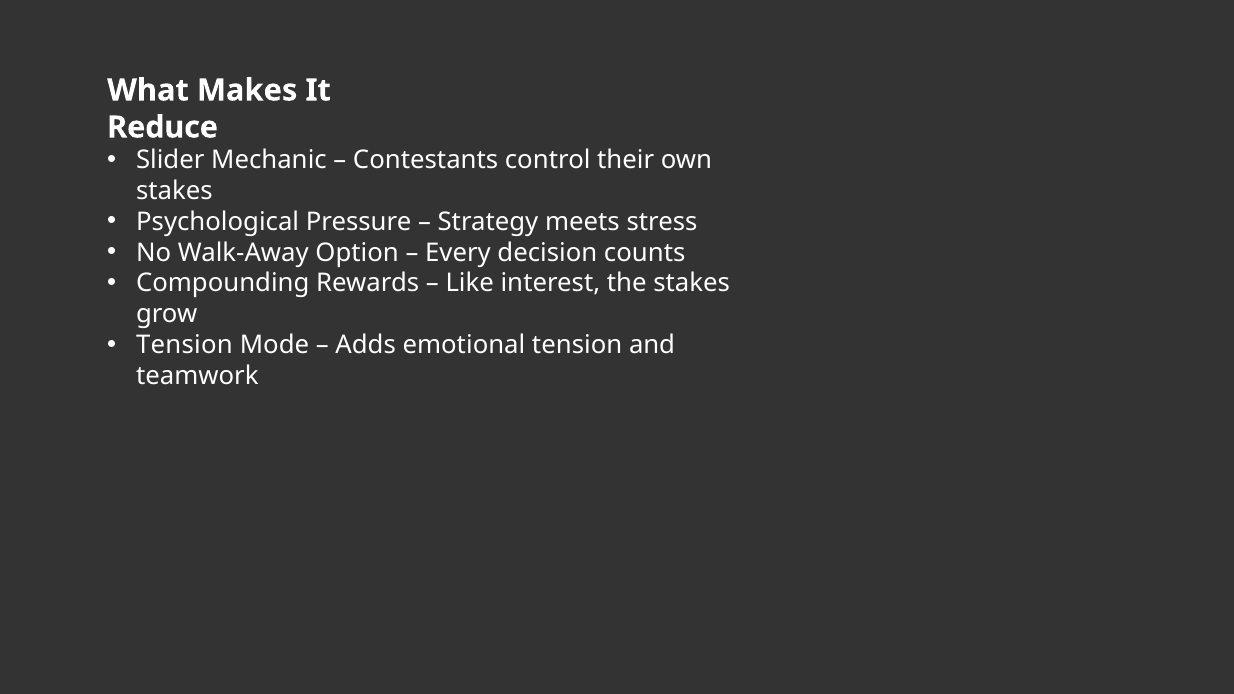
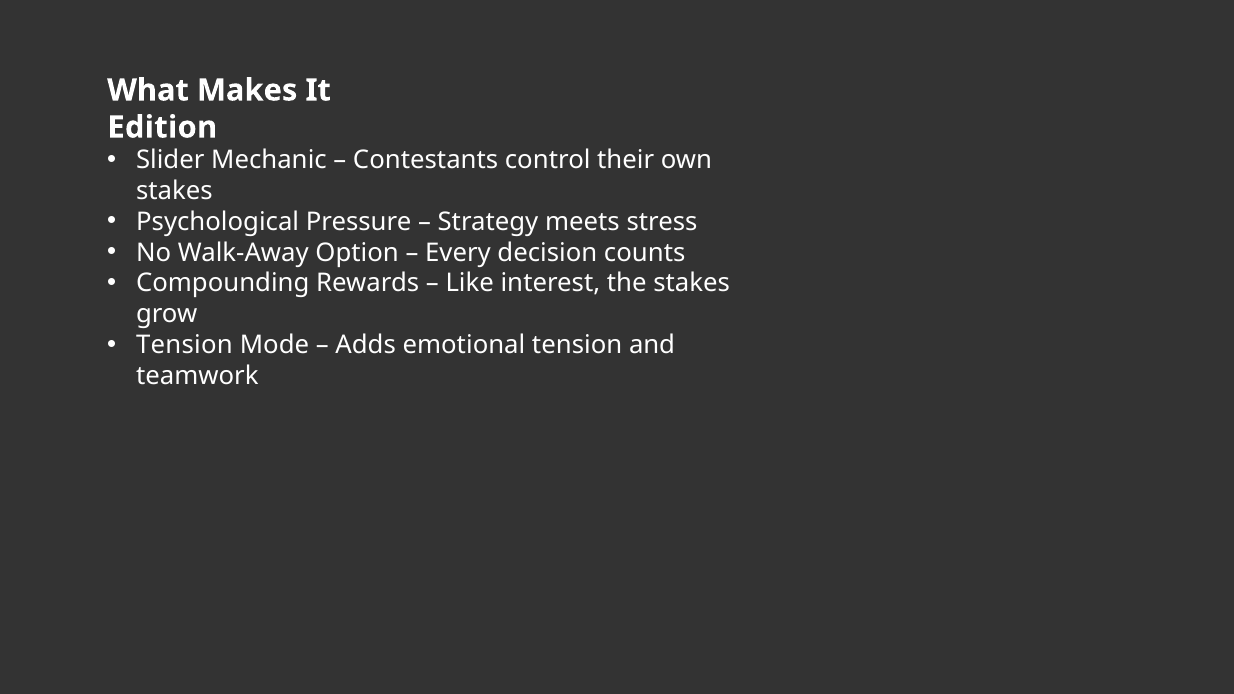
Reduce: Reduce -> Edition
